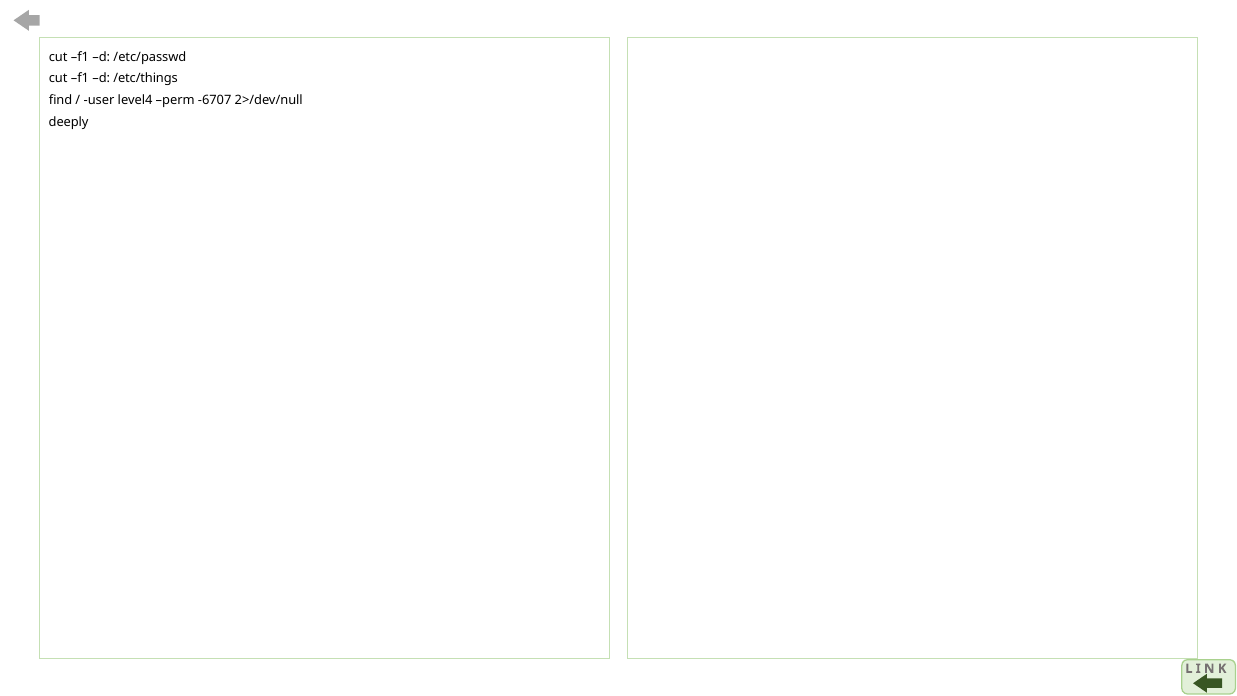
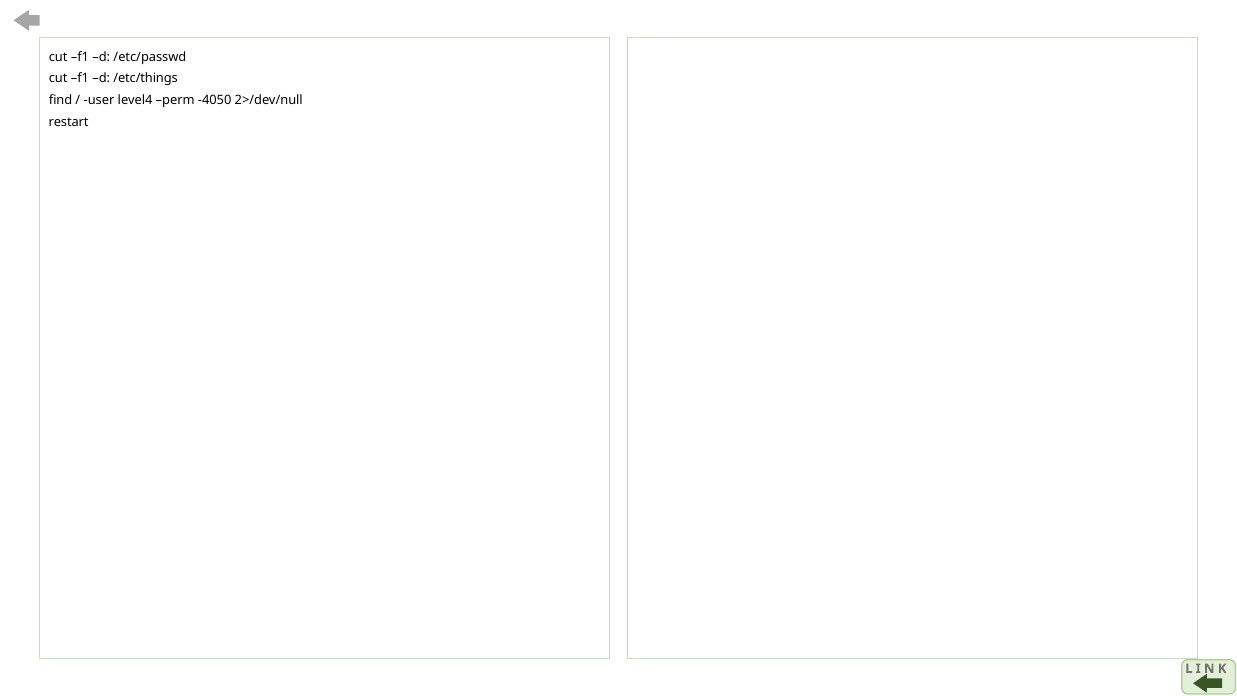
-6707: -6707 -> -4050
deeply: deeply -> restart
